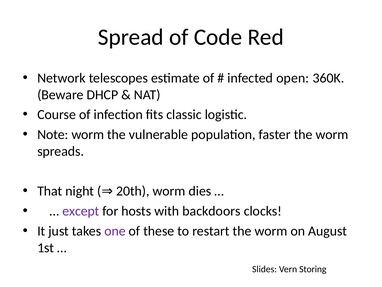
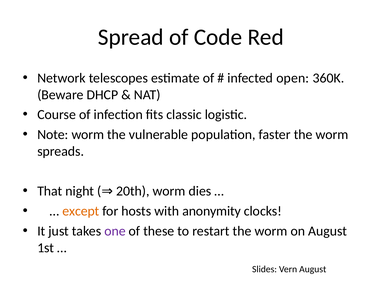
except colour: purple -> orange
backdoors: backdoors -> anonymity
Vern Storing: Storing -> August
